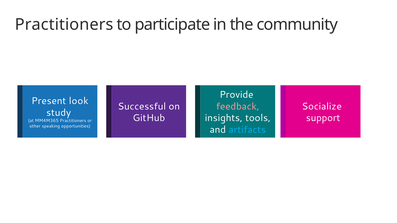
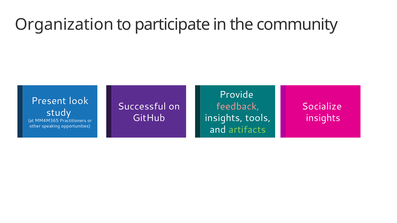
Practitioners at (64, 25): Practitioners -> Organization
support at (323, 118): support -> insights
artifacts colour: light blue -> light green
